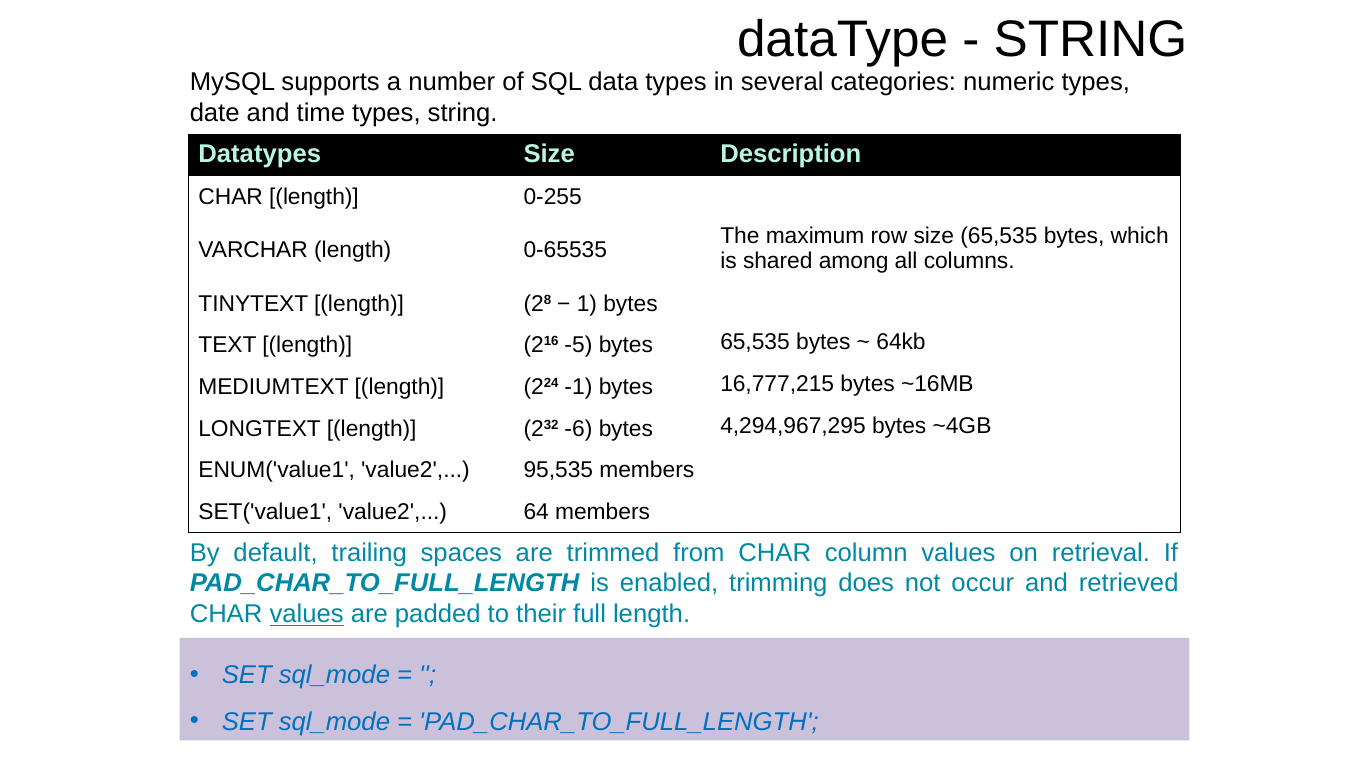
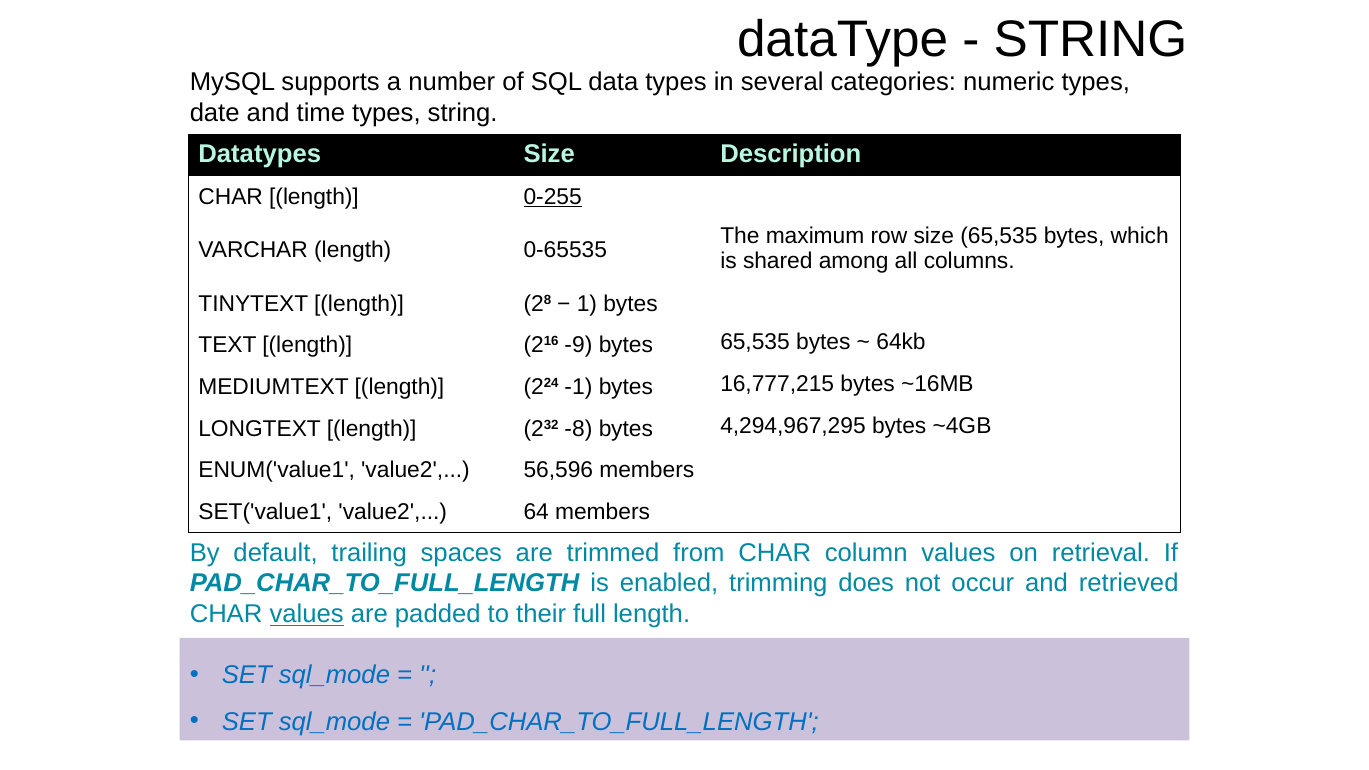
0-255 underline: none -> present
-5: -5 -> -9
-6: -6 -> -8
95,535: 95,535 -> 56,596
